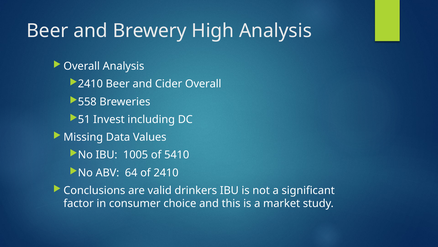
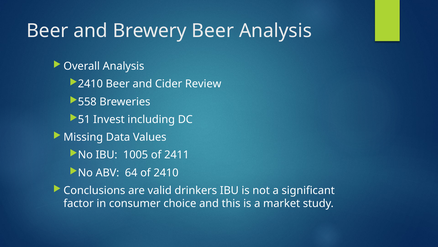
Brewery High: High -> Beer
Cider Overall: Overall -> Review
5410: 5410 -> 2411
